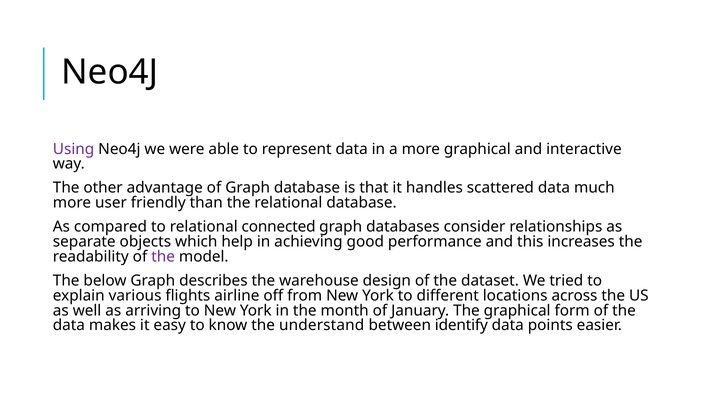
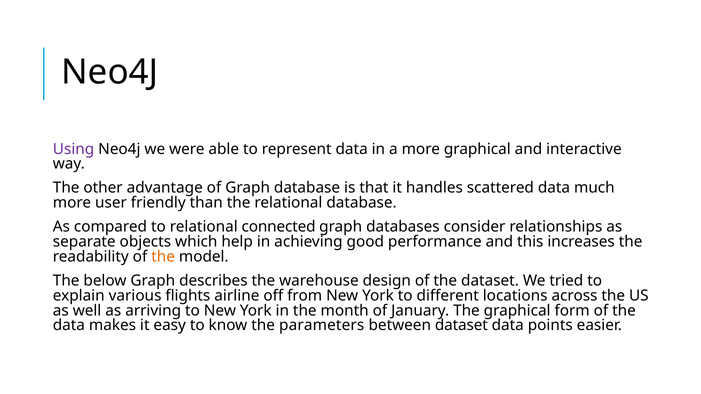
the at (163, 257) colour: purple -> orange
understand: understand -> parameters
between identify: identify -> dataset
